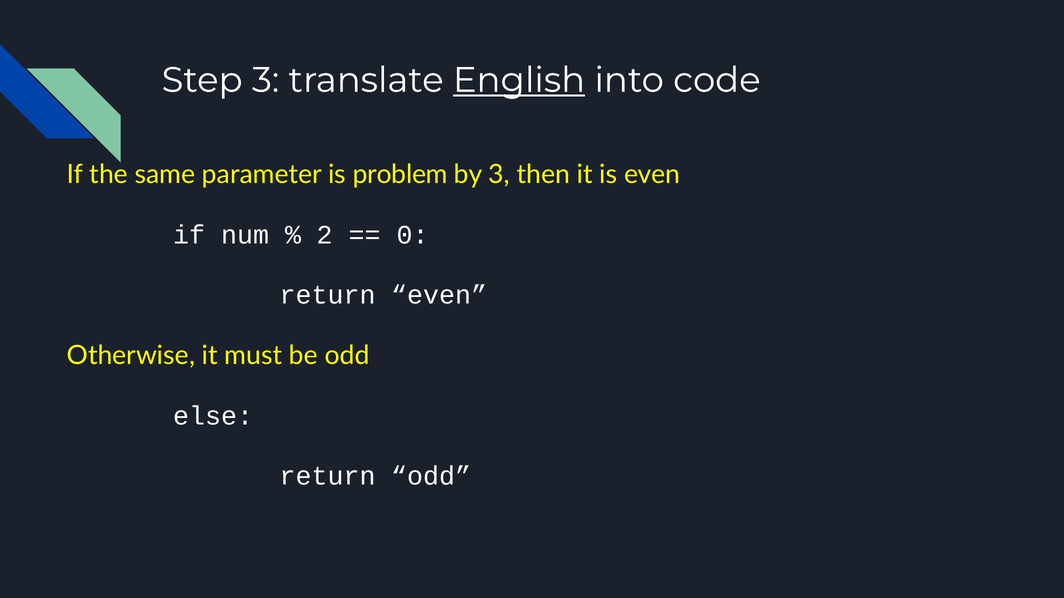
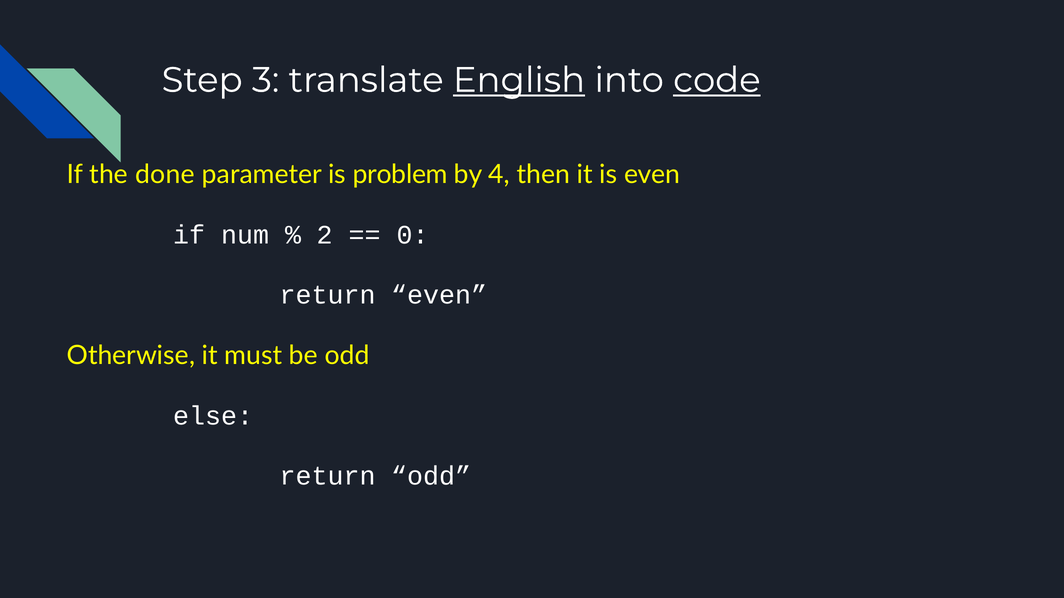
code underline: none -> present
same: same -> done
by 3: 3 -> 4
